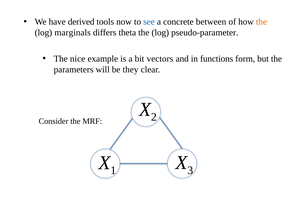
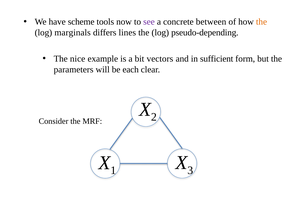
derived: derived -> scheme
see colour: blue -> purple
theta: theta -> lines
pseudo-parameter: pseudo-parameter -> pseudo-depending
functions: functions -> sufficient
they: they -> each
